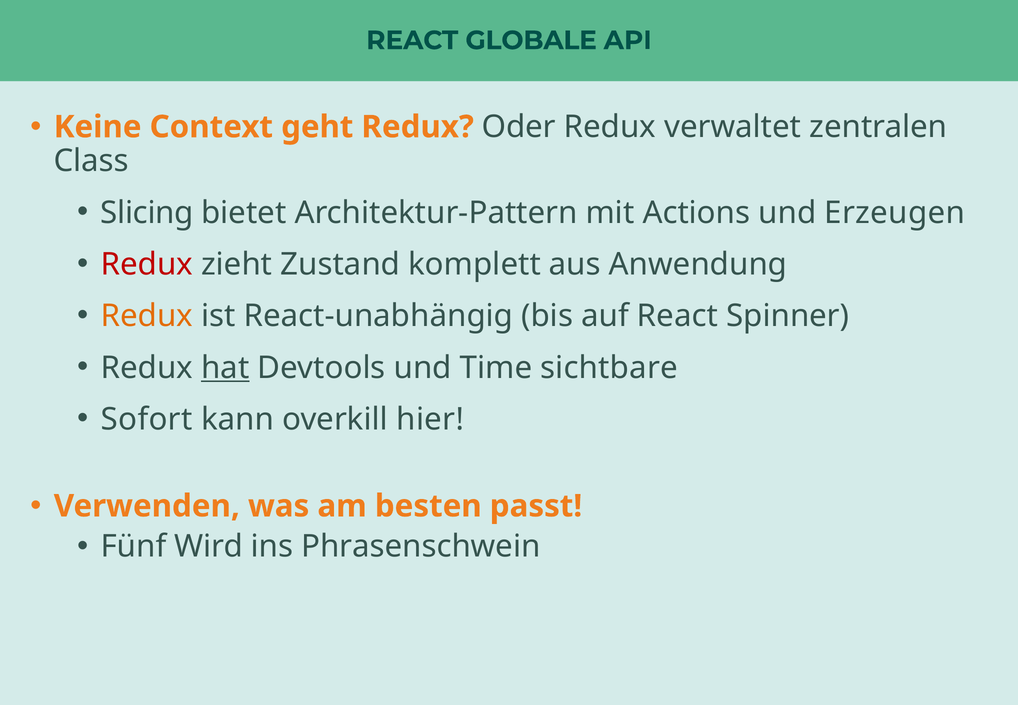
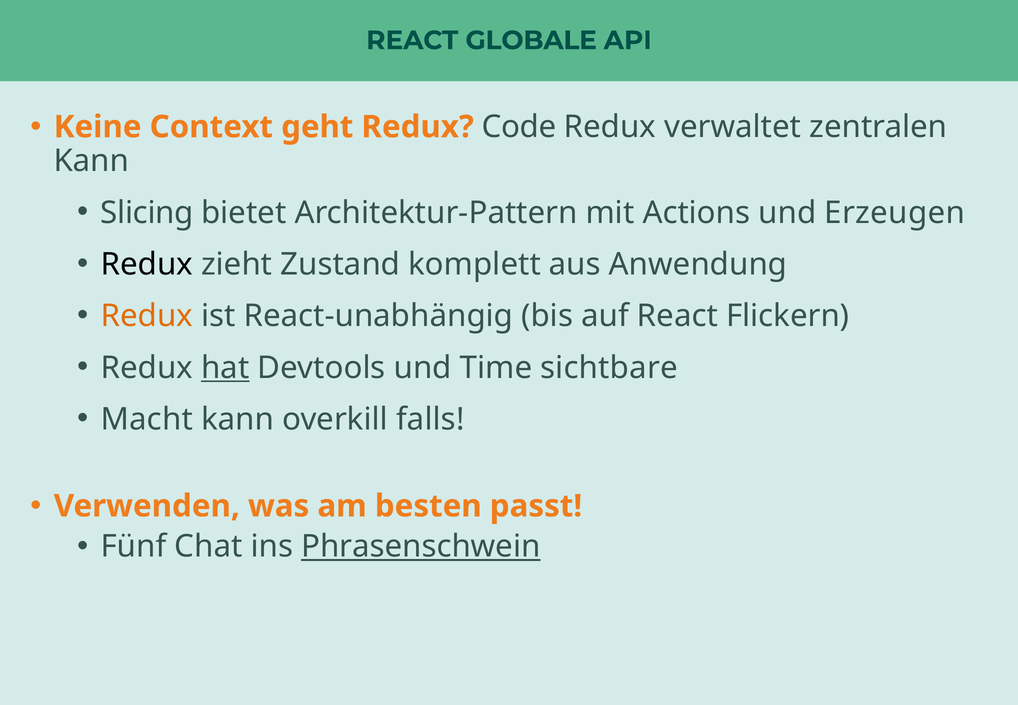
Oder: Oder -> Code
Class at (91, 161): Class -> Kann
Redux at (147, 264) colour: red -> black
Spinner: Spinner -> Flickern
Sofort: Sofort -> Macht
hier: hier -> falls
Wird: Wird -> Chat
Phrasenschwein underline: none -> present
